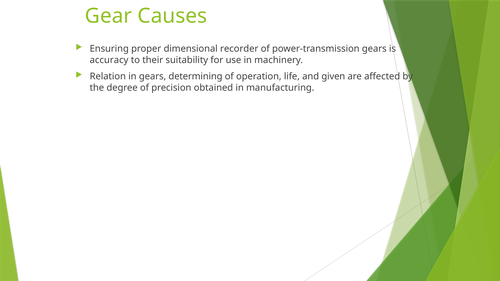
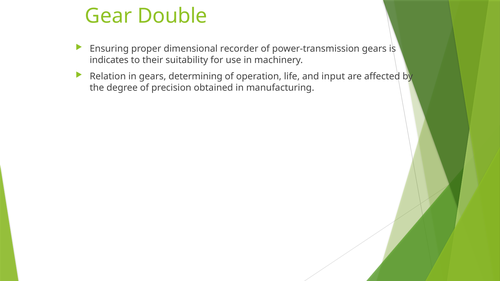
Causes: Causes -> Double
accuracy: accuracy -> indicates
given: given -> input
